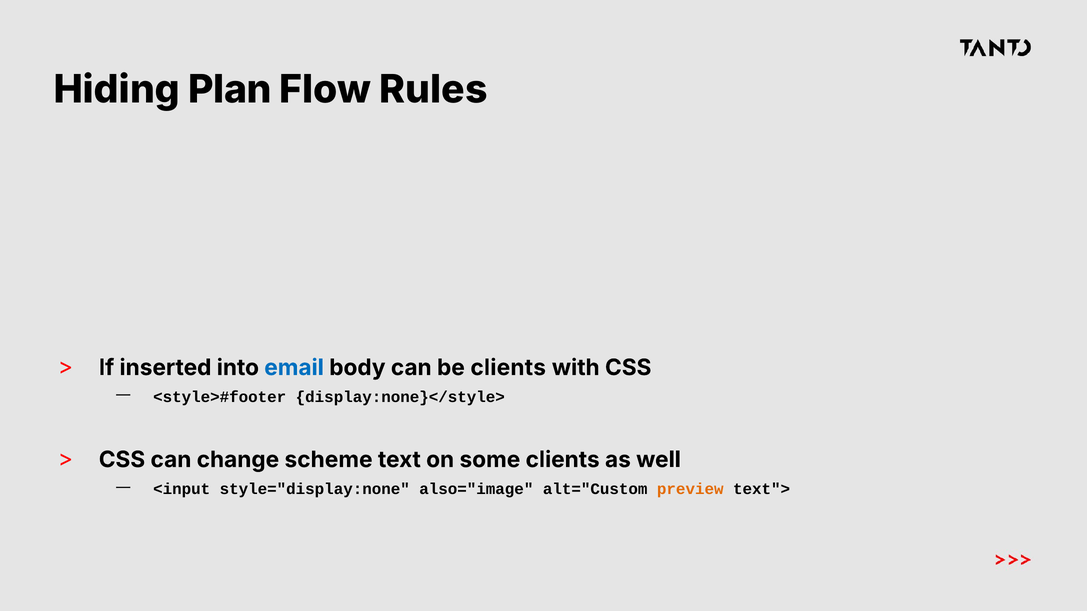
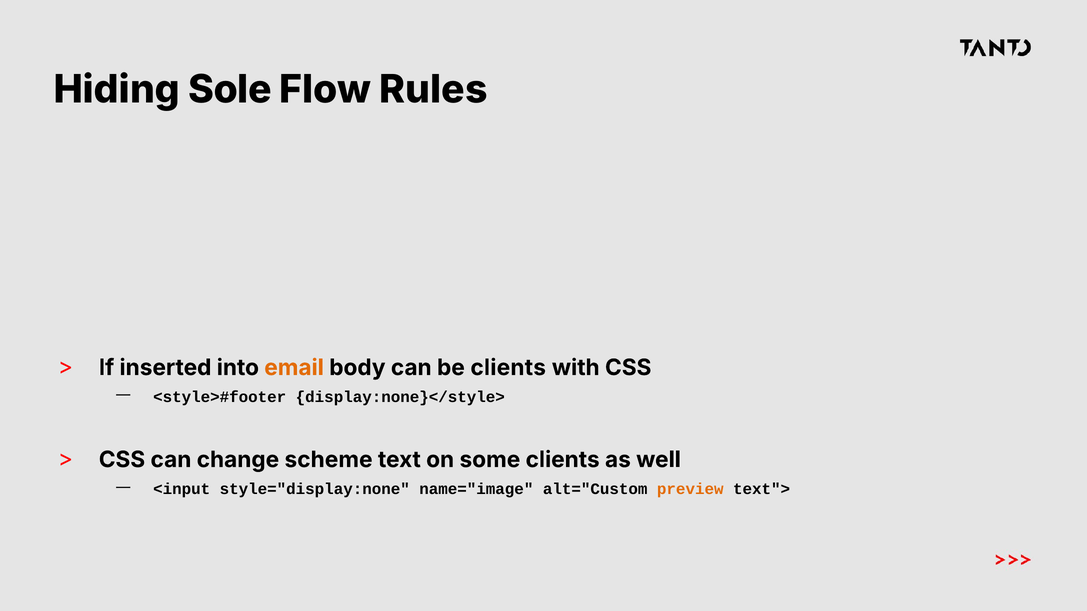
Plan: Plan -> Sole
email colour: blue -> orange
also="image: also="image -> name="image
